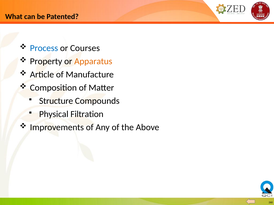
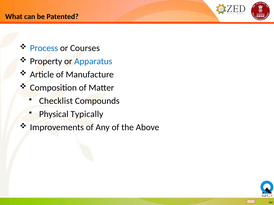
Apparatus colour: orange -> blue
Structure: Structure -> Checklist
Filtration: Filtration -> Typically
